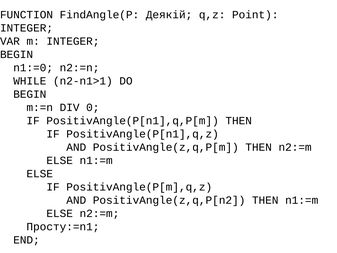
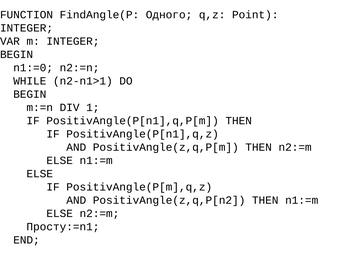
Деякій: Деякій -> Одного
0: 0 -> 1
